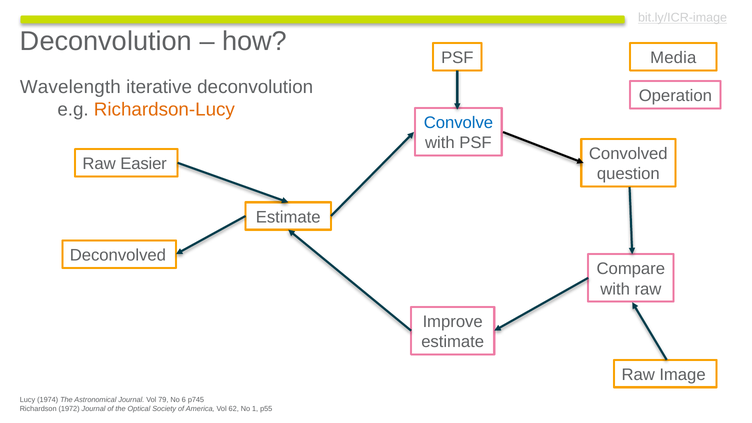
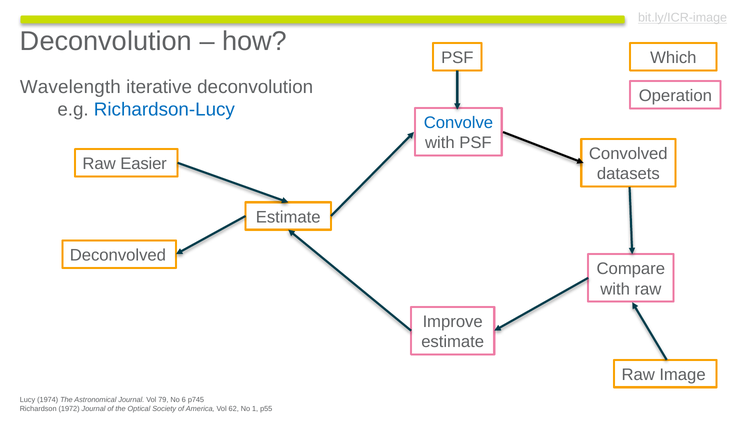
Media: Media -> Which
Richardson-Lucy colour: orange -> blue
question: question -> datasets
